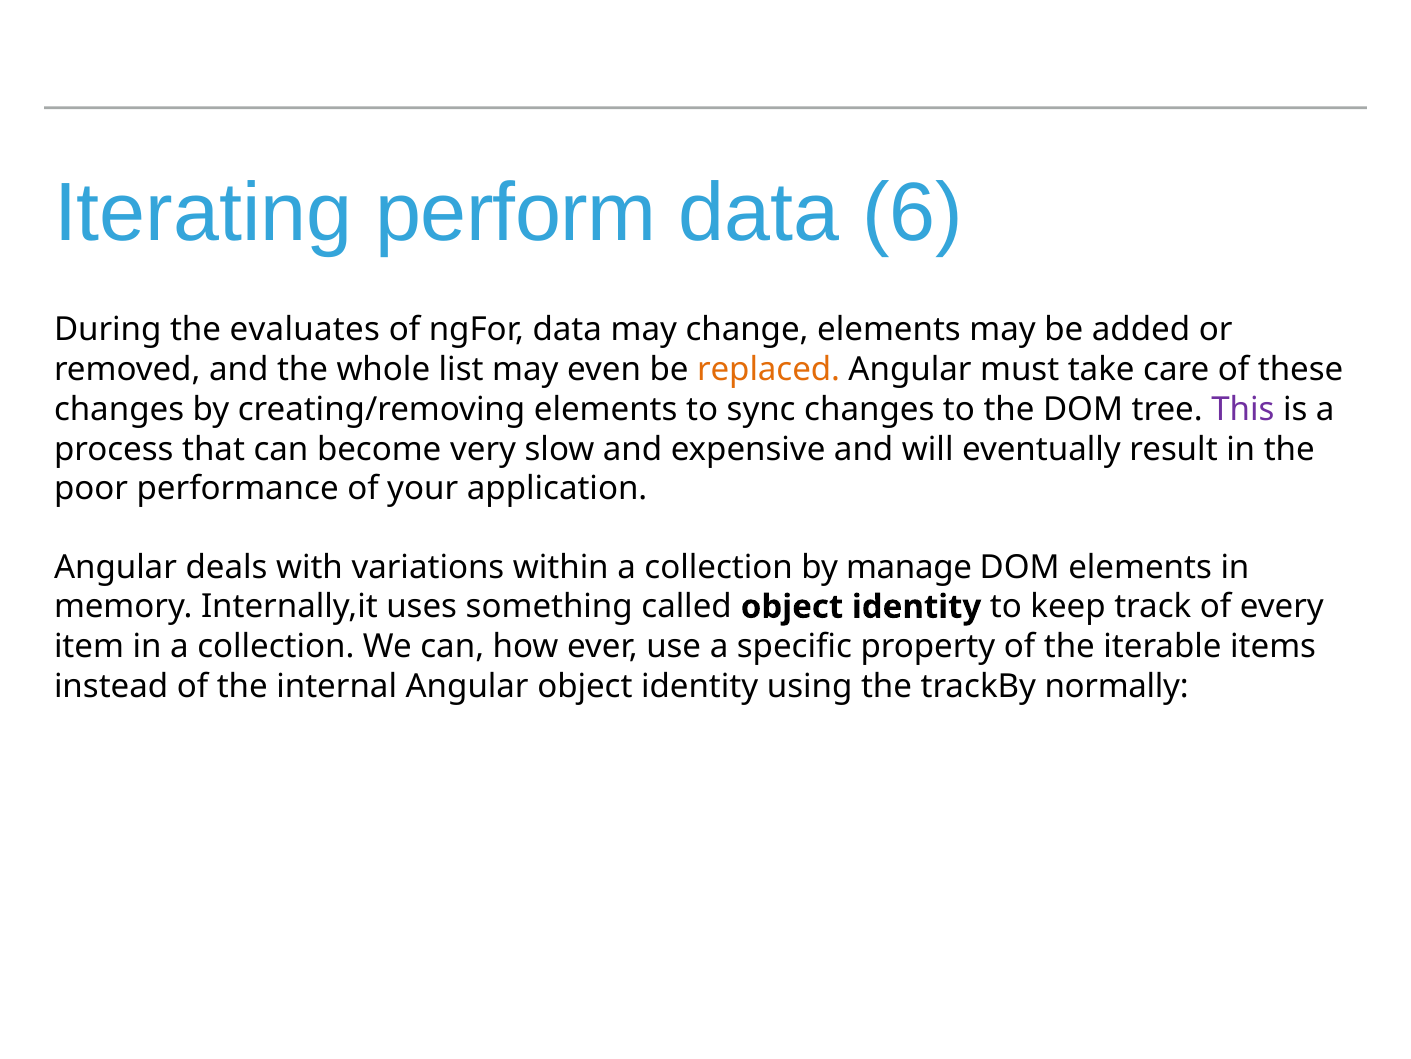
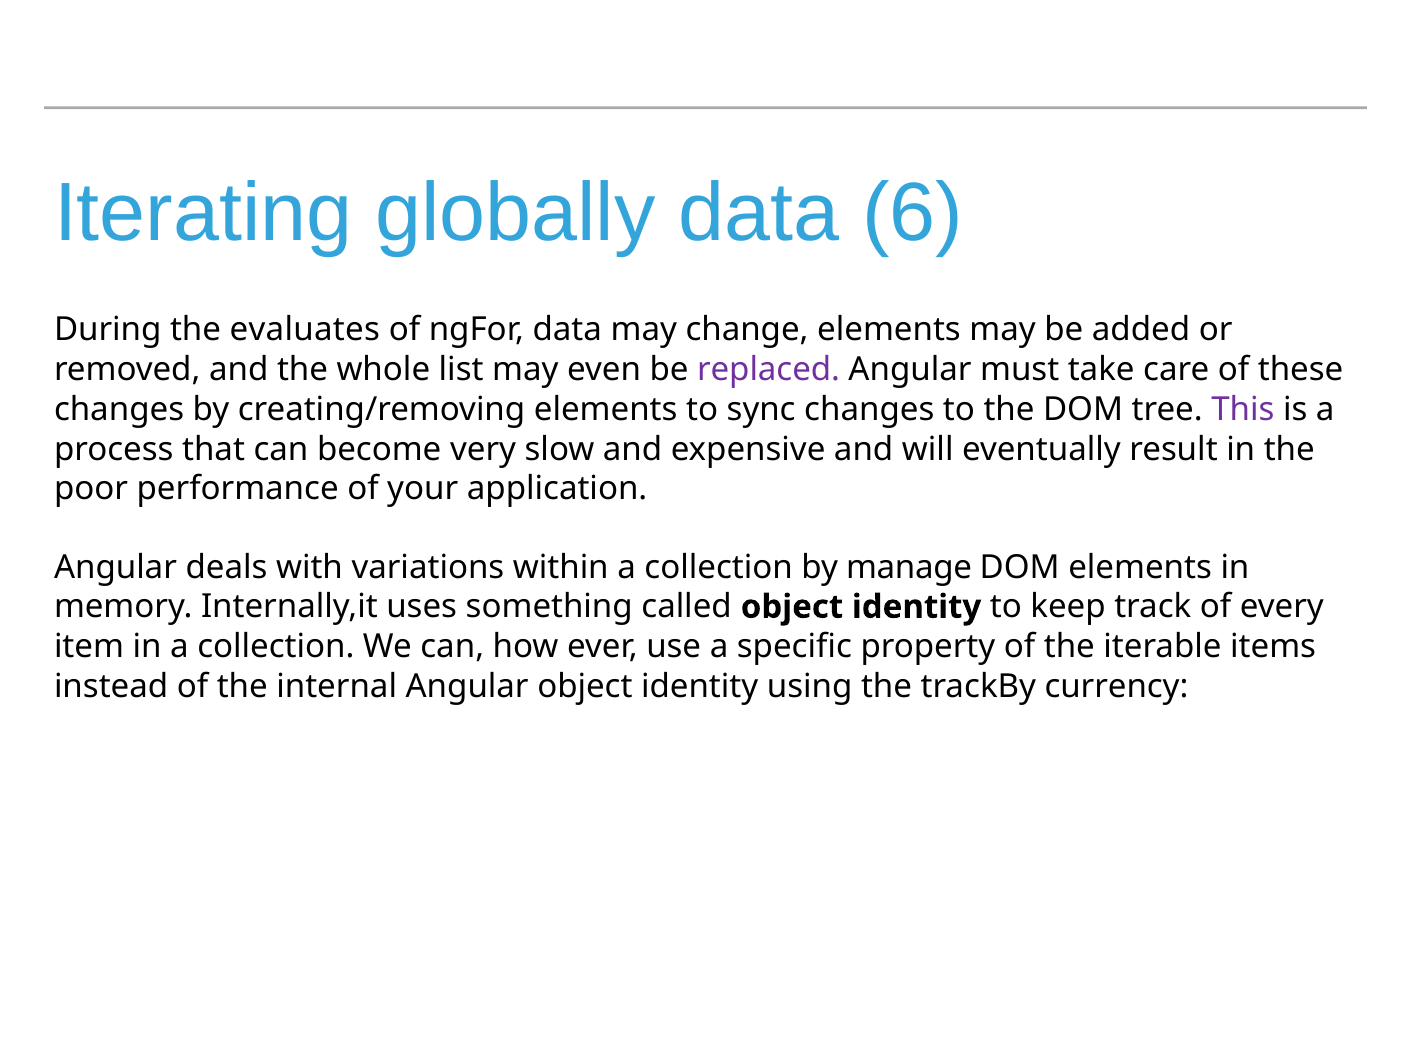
perform: perform -> globally
replaced colour: orange -> purple
normally: normally -> currency
